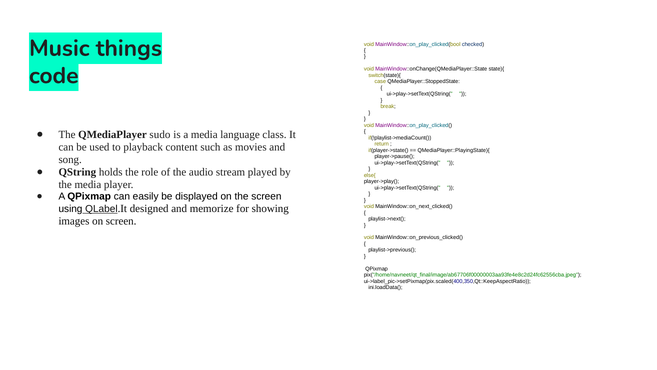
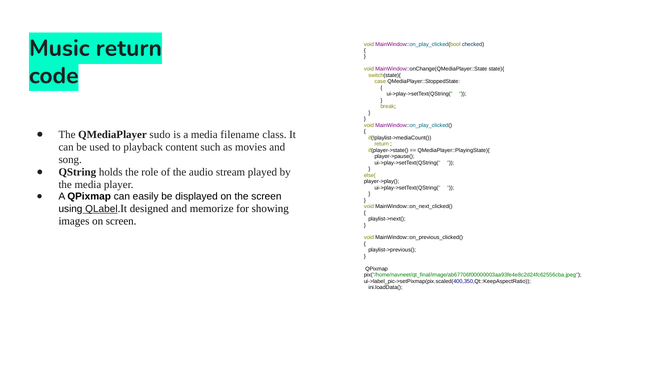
Music things: things -> return
language: language -> filename
